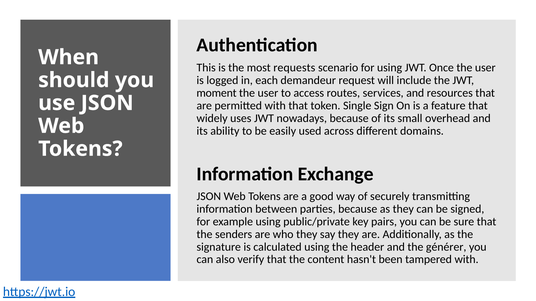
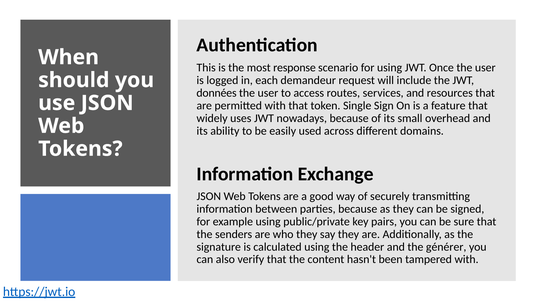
requests: requests -> response
moment: moment -> données
